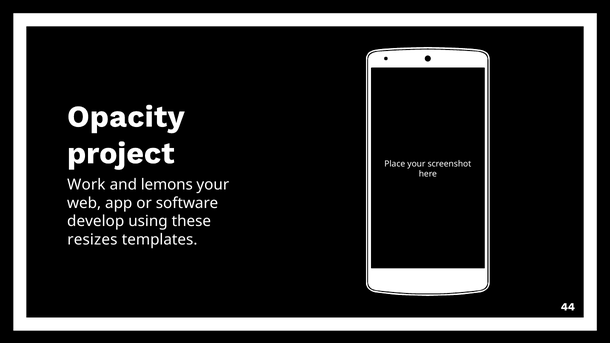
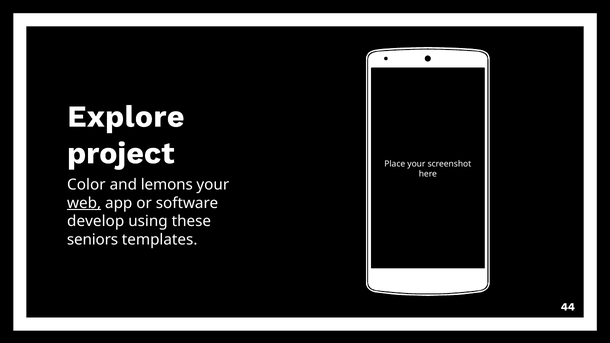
Opacity: Opacity -> Explore
Work: Work -> Color
web underline: none -> present
resizes: resizes -> seniors
